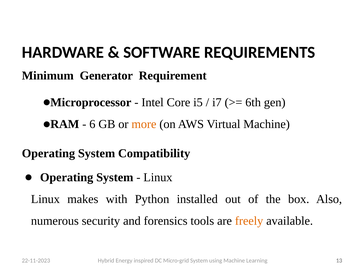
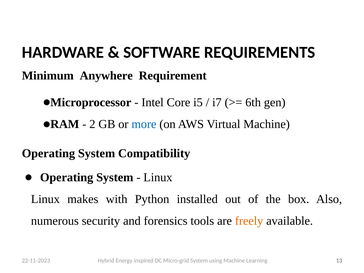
Generator: Generator -> Anywhere
6: 6 -> 2
more colour: orange -> blue
